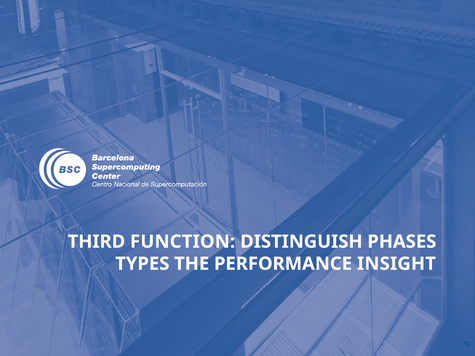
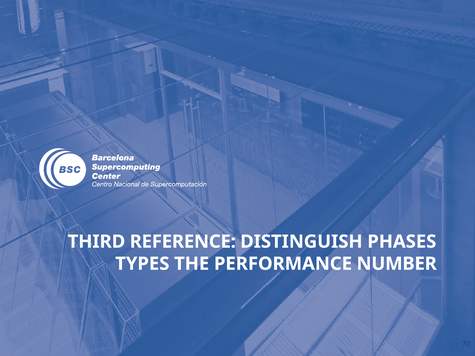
FUNCTION: FUNCTION -> REFERENCE
INSIGHT: INSIGHT -> NUMBER
